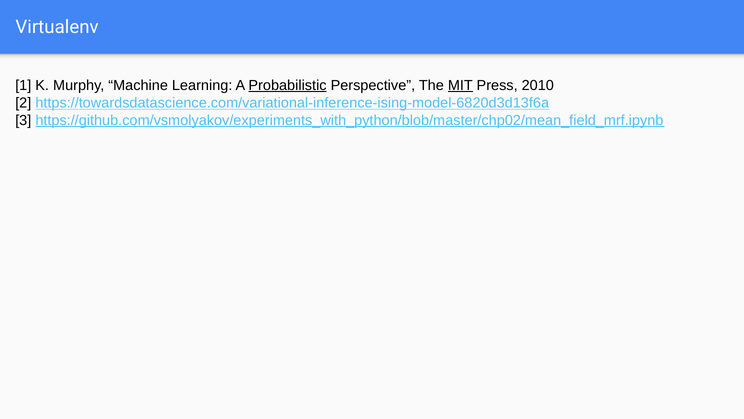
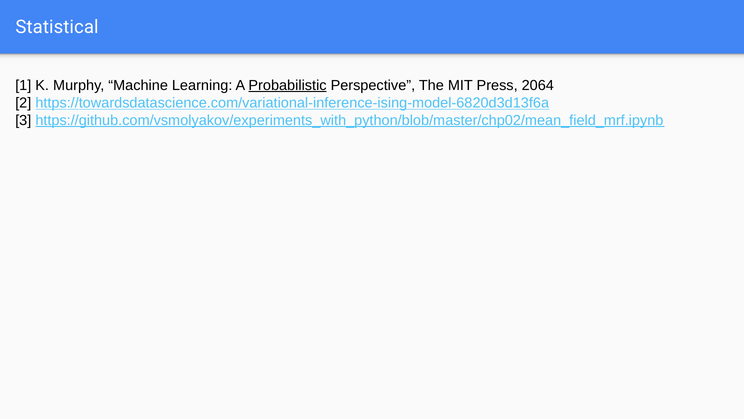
Virtualenv: Virtualenv -> Statistical
MIT underline: present -> none
2010: 2010 -> 2064
